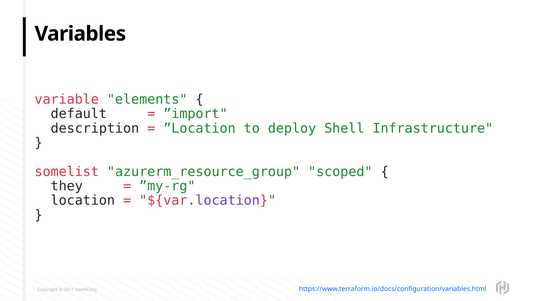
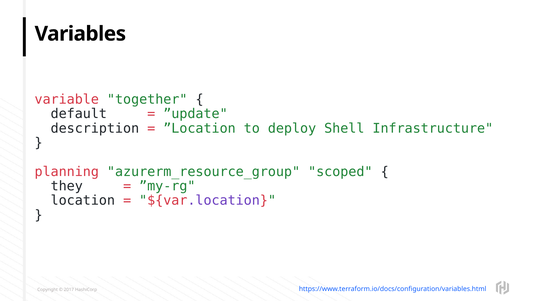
elements: elements -> together
”import: ”import -> ”update
somelist: somelist -> planning
